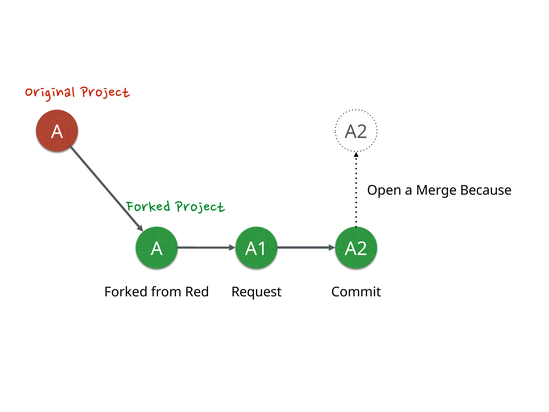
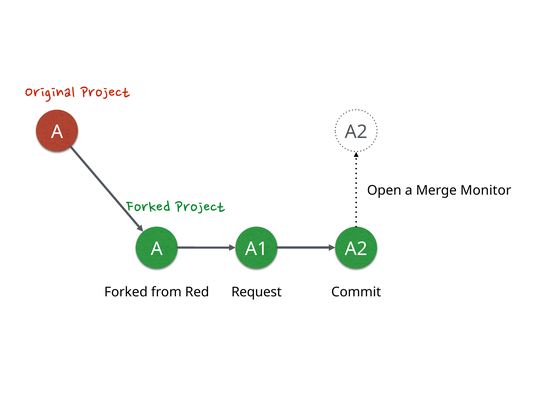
Because: Because -> Monitor
